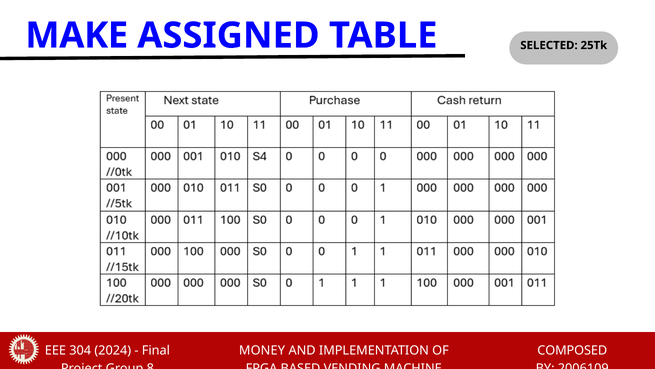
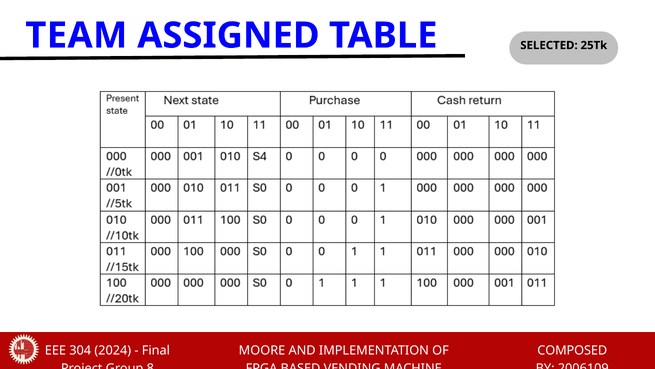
MAKE: MAKE -> TEAM
MONEY: MONEY -> MOORE
